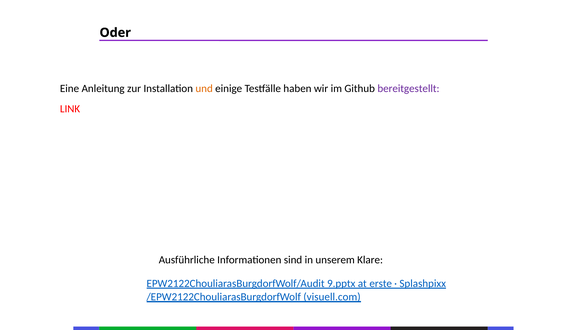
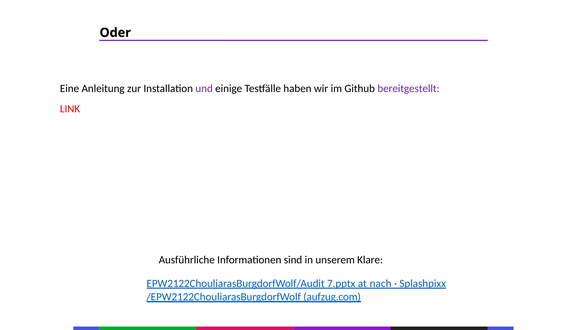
und colour: orange -> purple
9.pptx: 9.pptx -> 7.pptx
erste: erste -> nach
visuell.com: visuell.com -> aufzug.com
